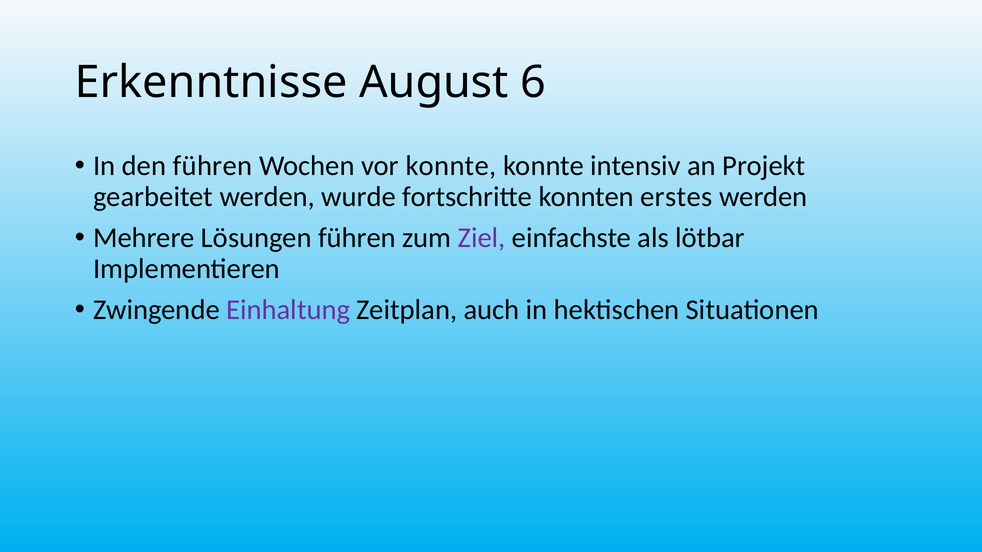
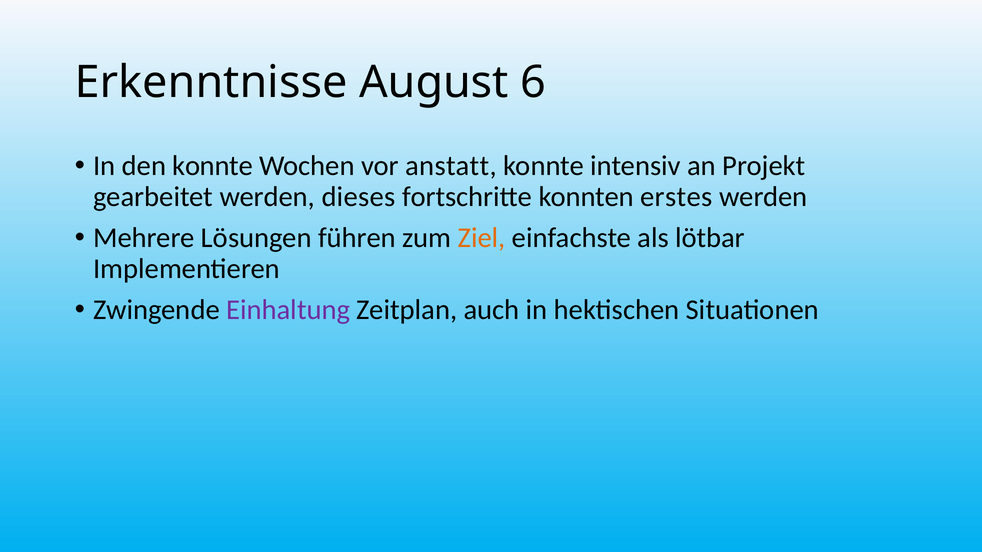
den führen: führen -> konnte
vor konnte: konnte -> anstatt
wurde: wurde -> dieses
Ziel colour: purple -> orange
